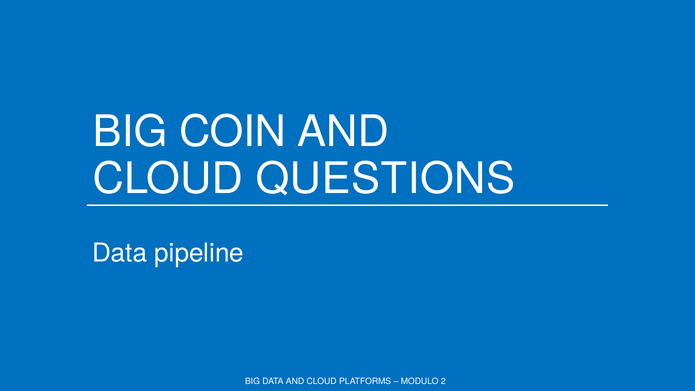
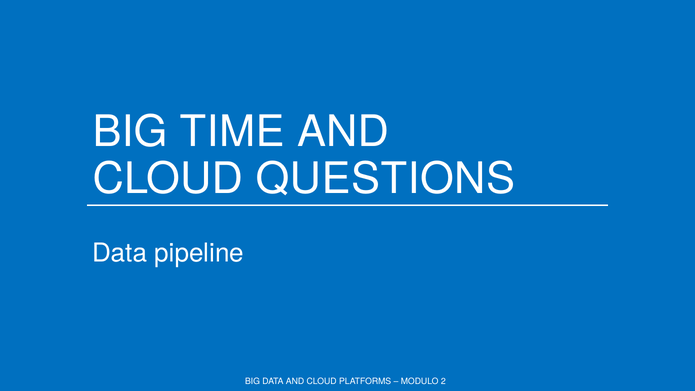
COIN: COIN -> TIME
